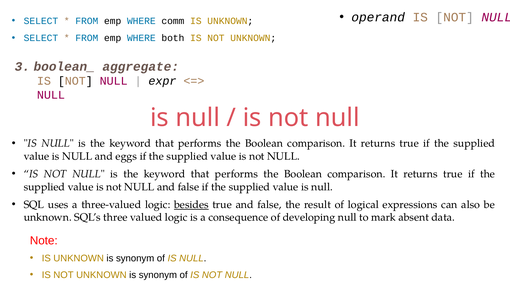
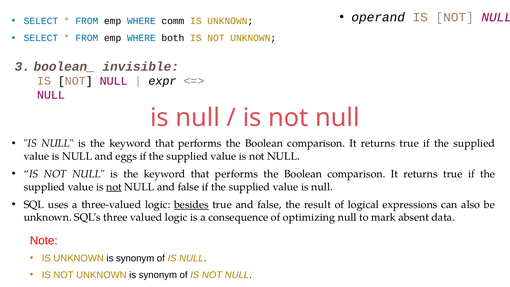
aggregate: aggregate -> invisible
not at (114, 187) underline: none -> present
developing: developing -> optimizing
